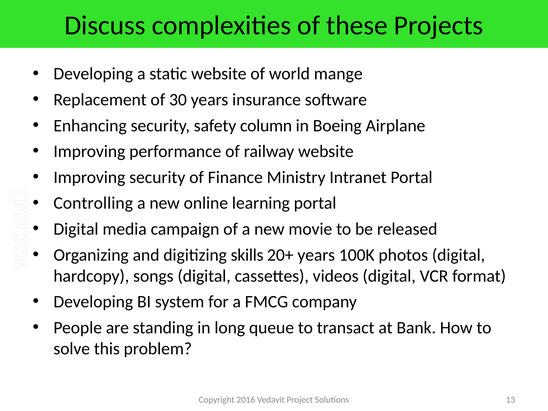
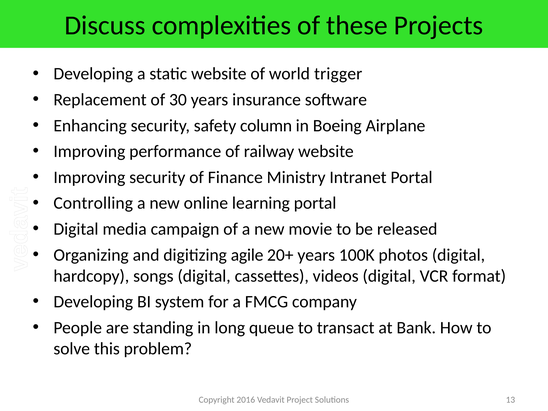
mange: mange -> trigger
skills: skills -> agile
